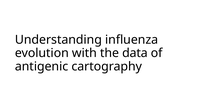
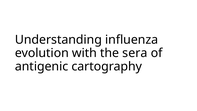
data: data -> sera
